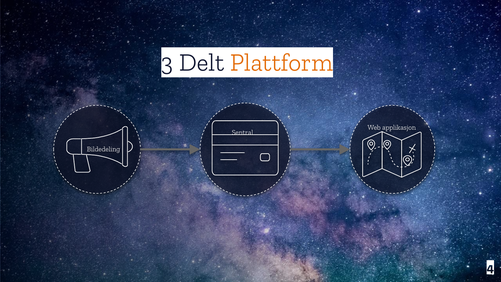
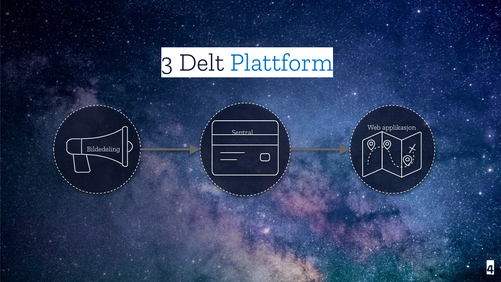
Plattform colour: orange -> blue
